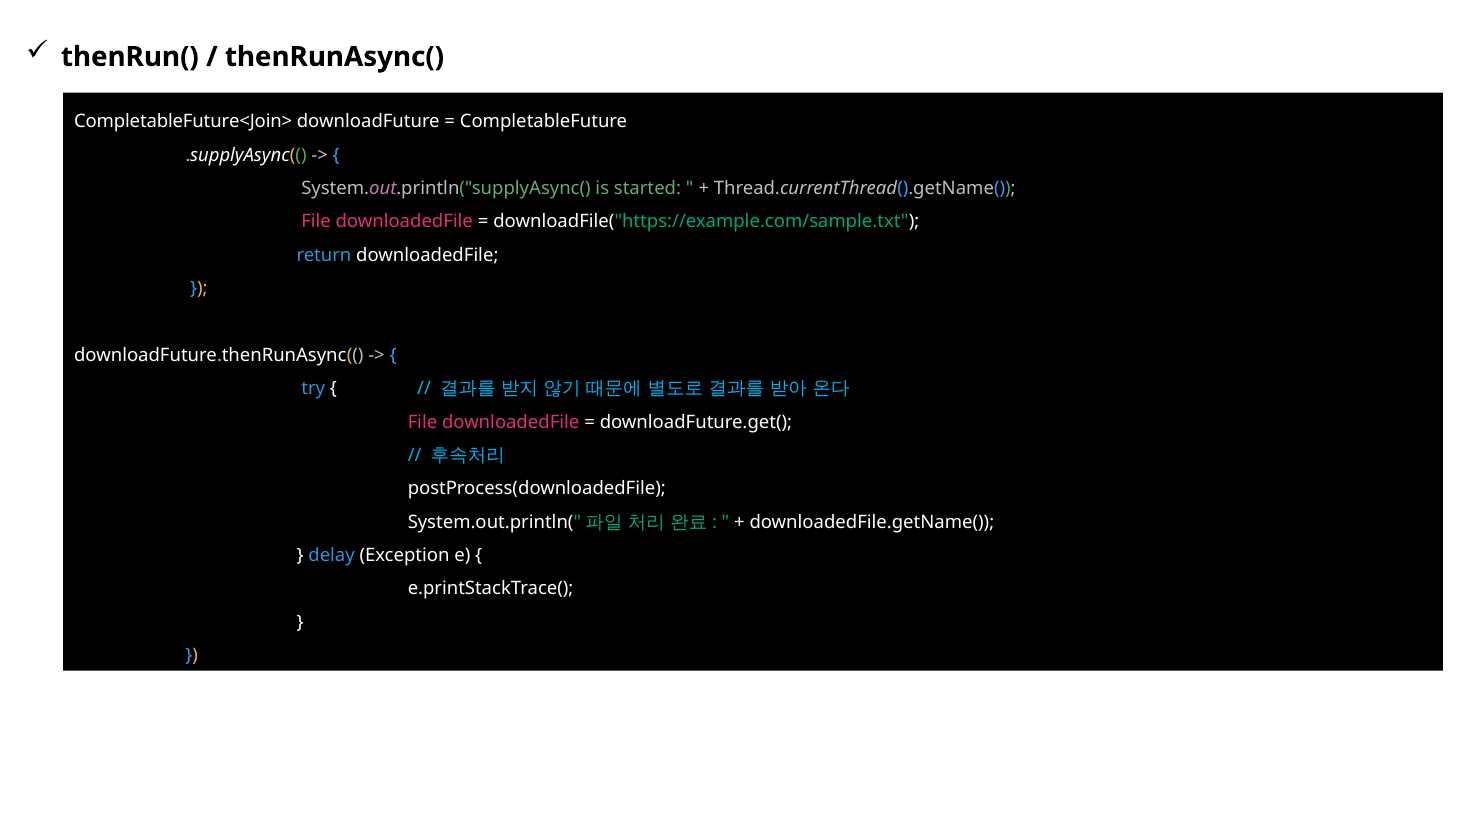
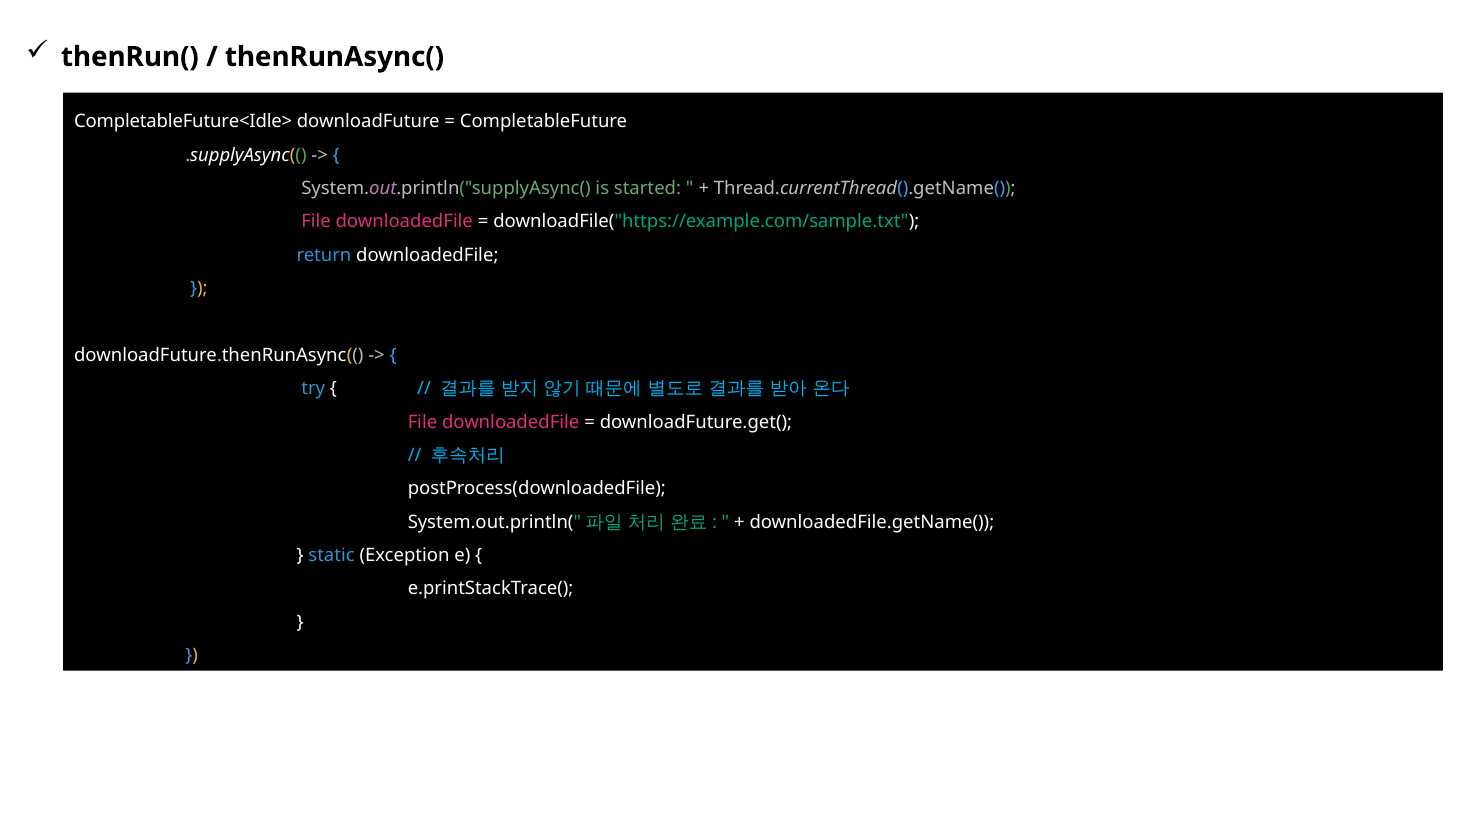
CompletableFuture<Join>: CompletableFuture<Join> -> CompletableFuture<Idle>
delay: delay -> static
